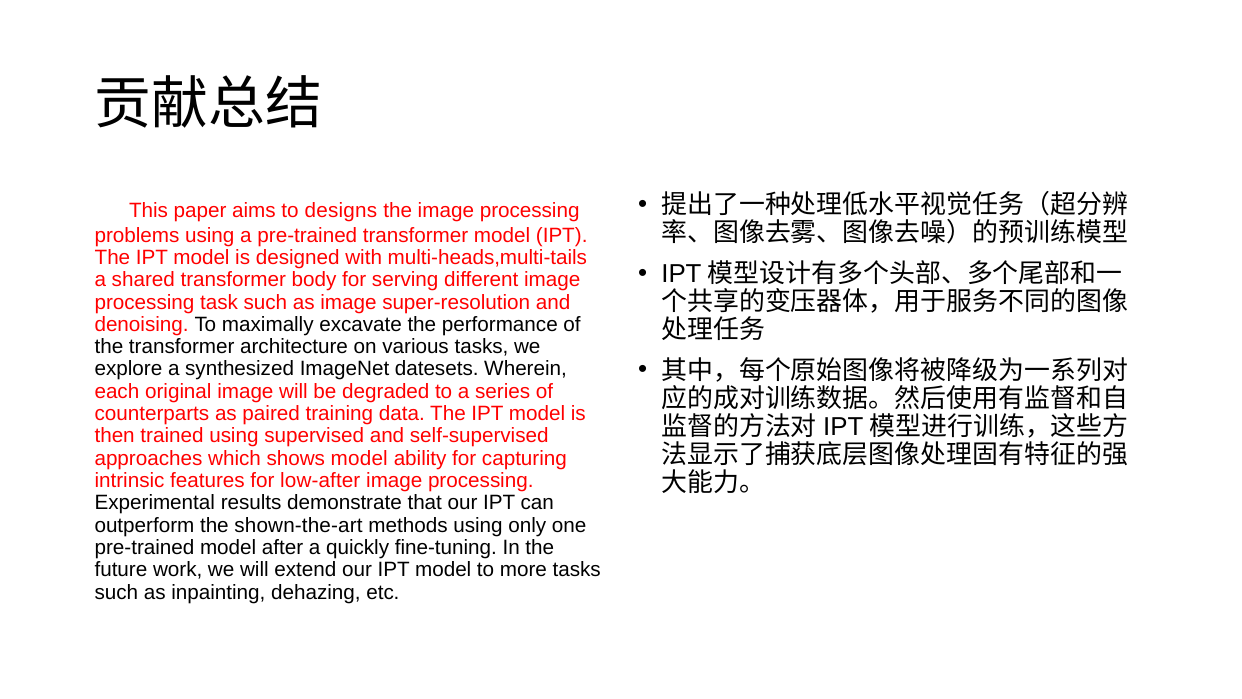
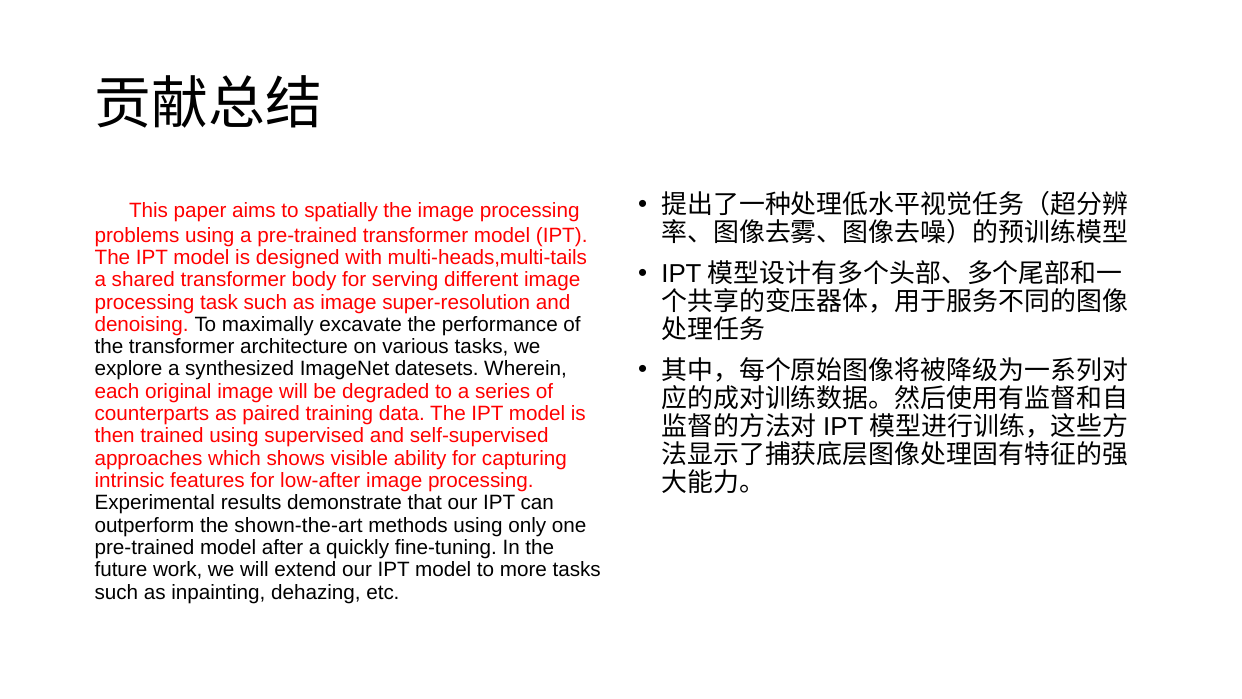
designs: designs -> spatially
shows model: model -> visible
